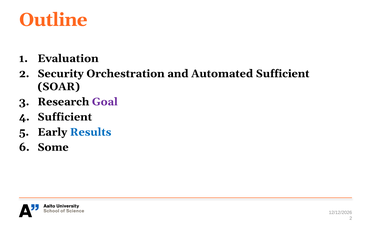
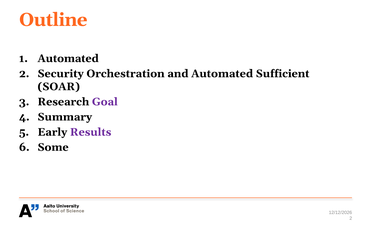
Evaluation at (68, 58): Evaluation -> Automated
Sufficient at (65, 117): Sufficient -> Summary
Results colour: blue -> purple
